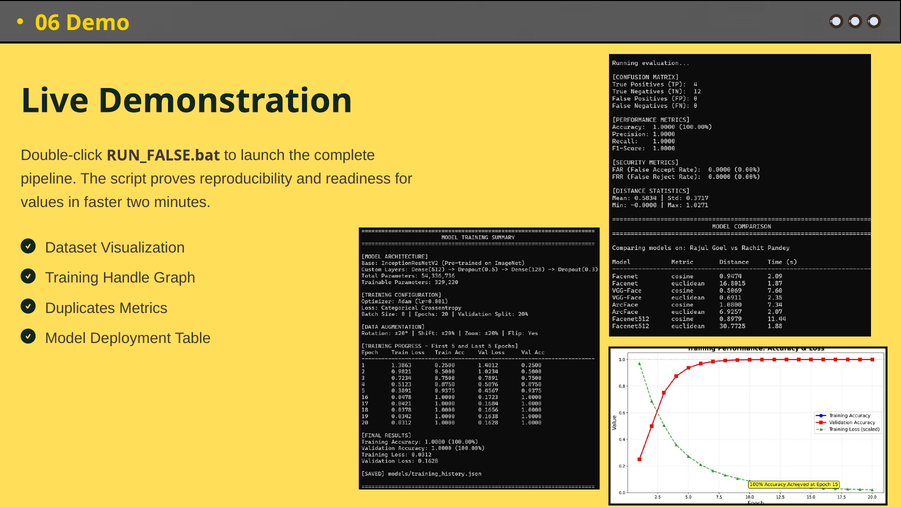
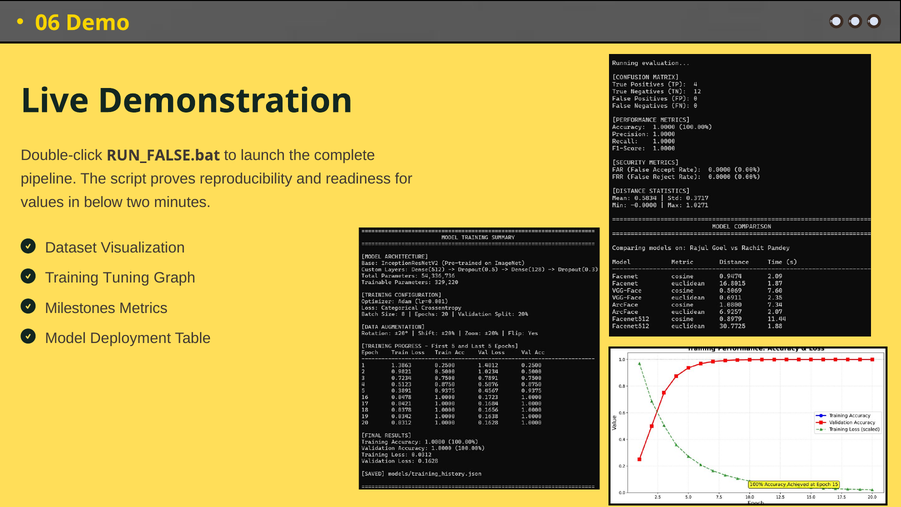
faster: faster -> below
Handle: Handle -> Tuning
Duplicates: Duplicates -> Milestones
